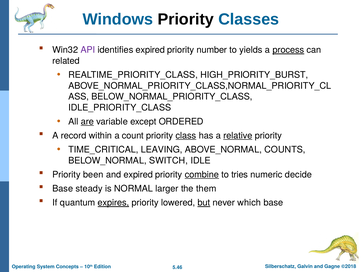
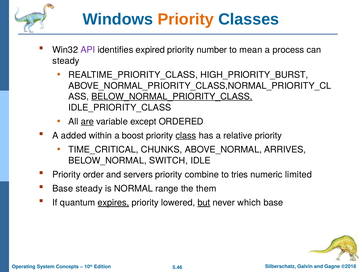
Priority at (186, 19) colour: black -> orange
yields: yields -> mean
process underline: present -> none
related at (66, 61): related -> steady
BELOW_NORMAL_PRIORITY_CLASS underline: none -> present
record: record -> added
count: count -> boost
relative underline: present -> none
LEAVING: LEAVING -> CHUNKS
COUNTS: COUNTS -> ARRIVES
been: been -> order
and expired: expired -> servers
combine underline: present -> none
decide: decide -> limited
larger: larger -> range
